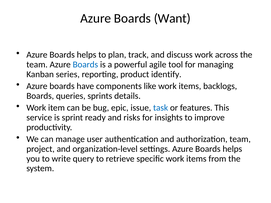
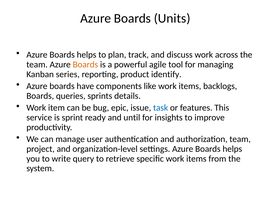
Want: Want -> Units
Boards at (85, 65) colour: blue -> orange
risks: risks -> until
